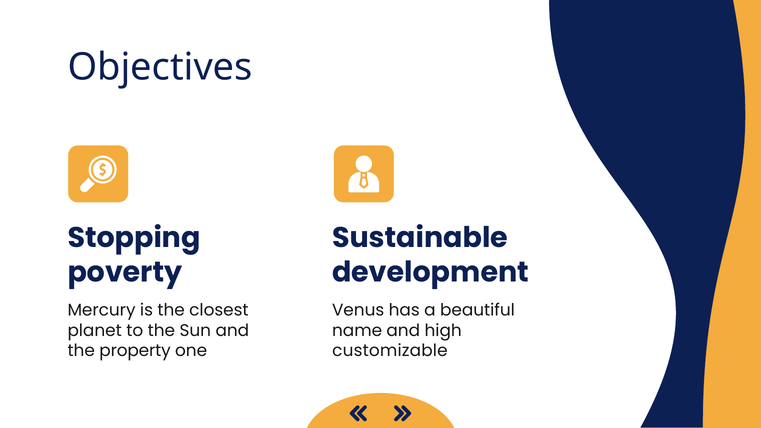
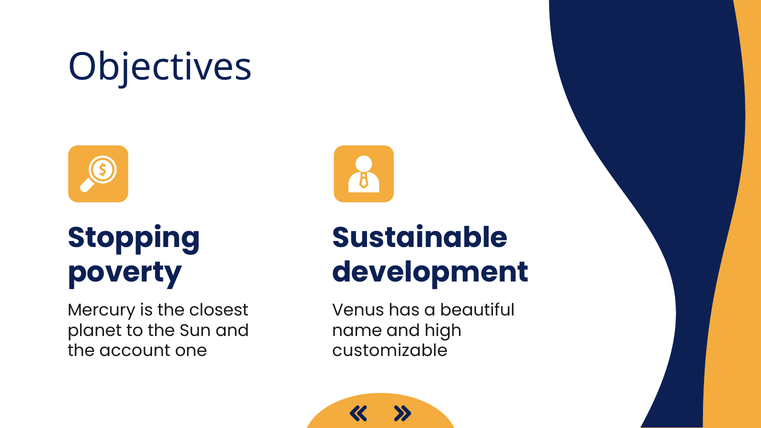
property: property -> account
